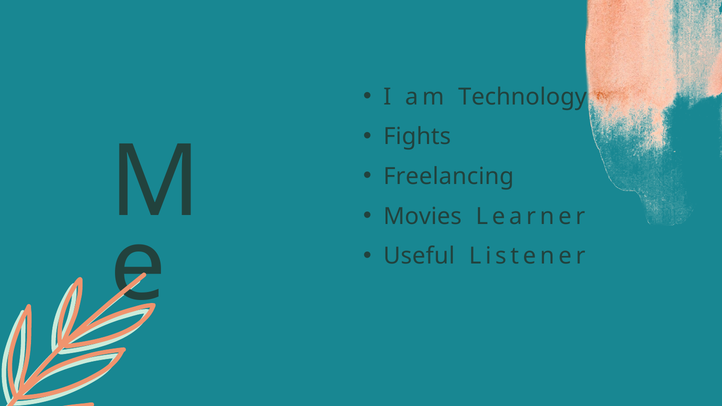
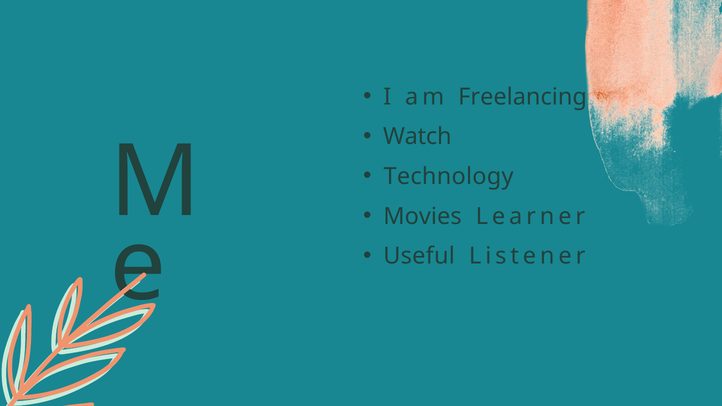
Technology: Technology -> Freelancing
Fights: Fights -> Watch
Freelancing: Freelancing -> Technology
